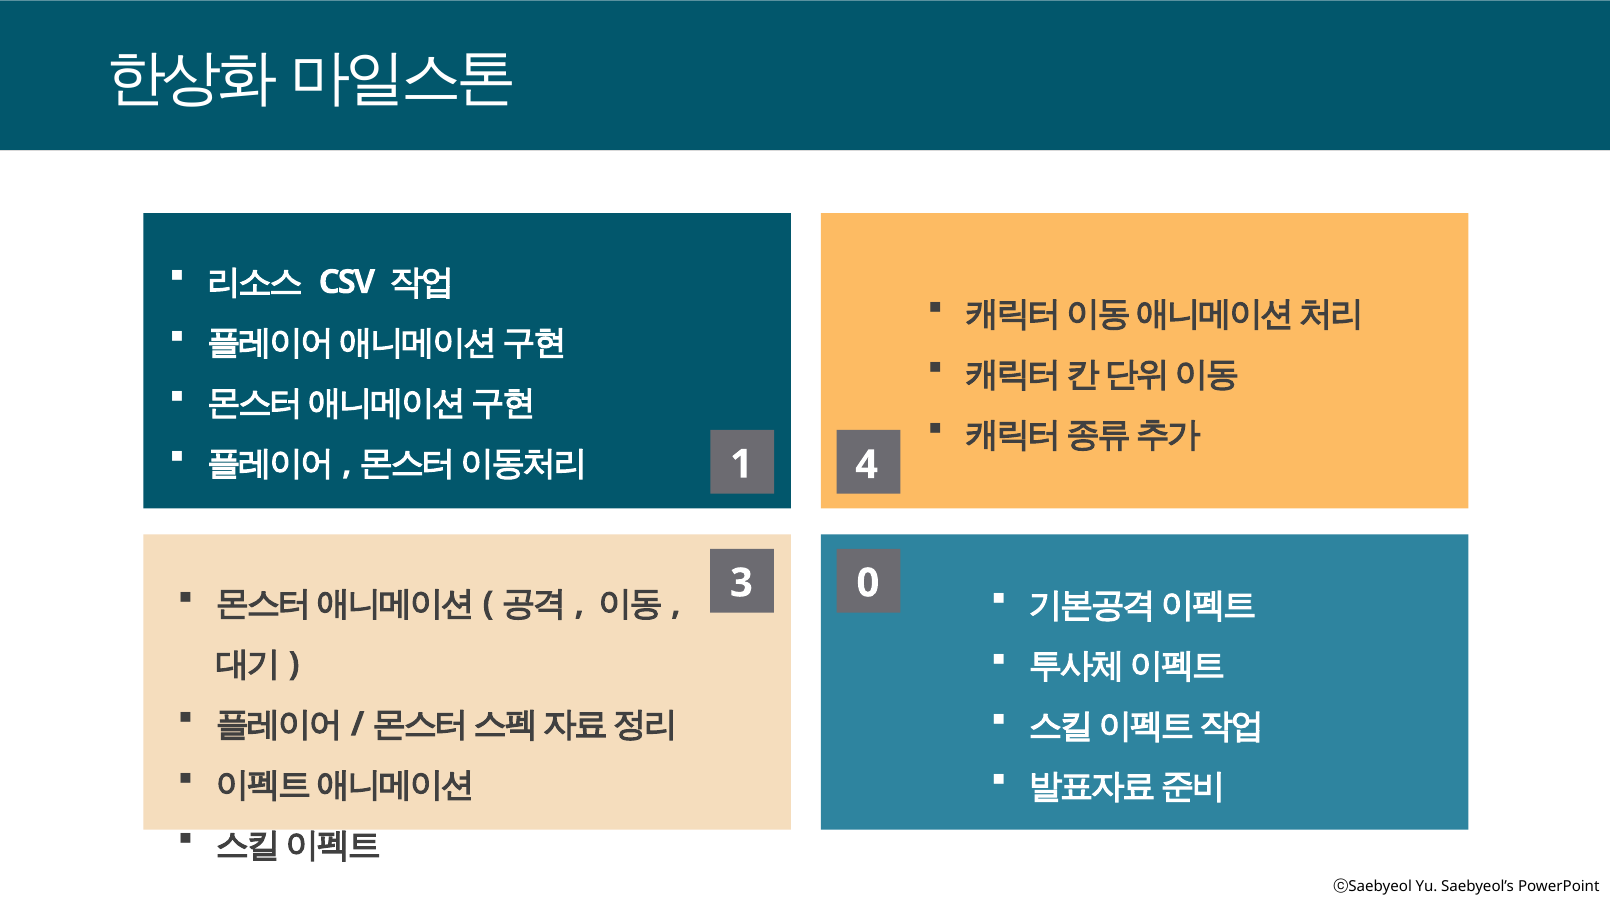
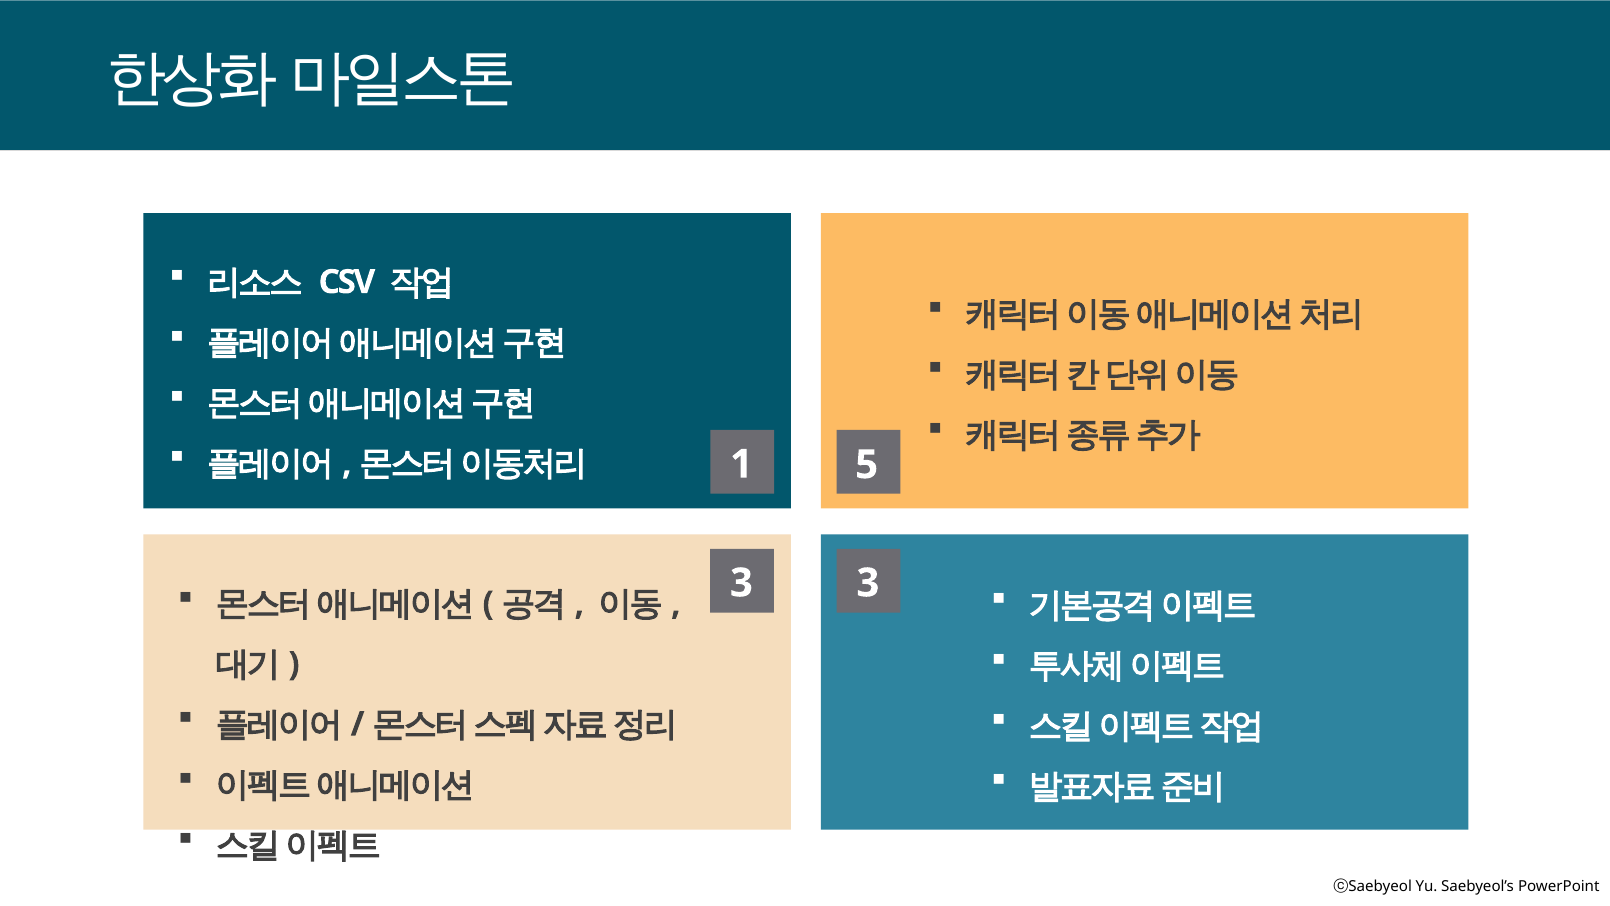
4: 4 -> 5
3 0: 0 -> 3
